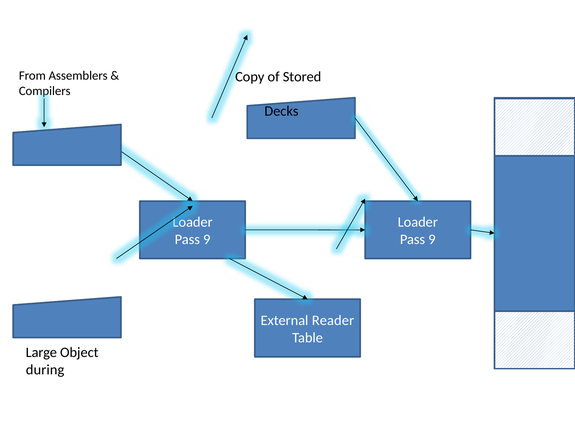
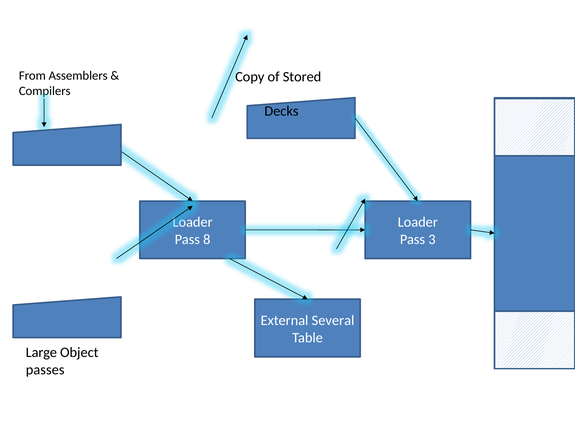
9 at (207, 240): 9 -> 8
9 at (432, 240): 9 -> 3
Reader: Reader -> Several
during: during -> passes
